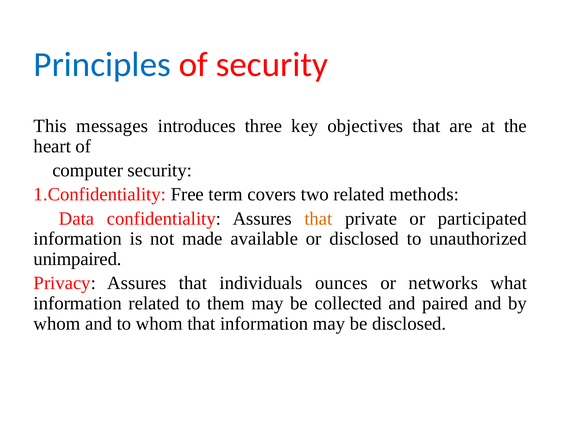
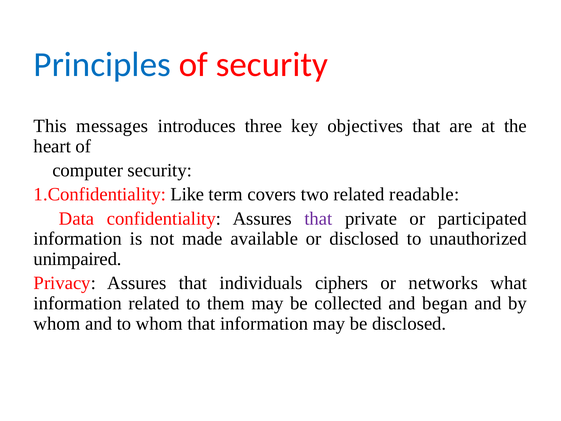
Free: Free -> Like
methods: methods -> readable
that at (318, 218) colour: orange -> purple
ounces: ounces -> ciphers
paired: paired -> began
